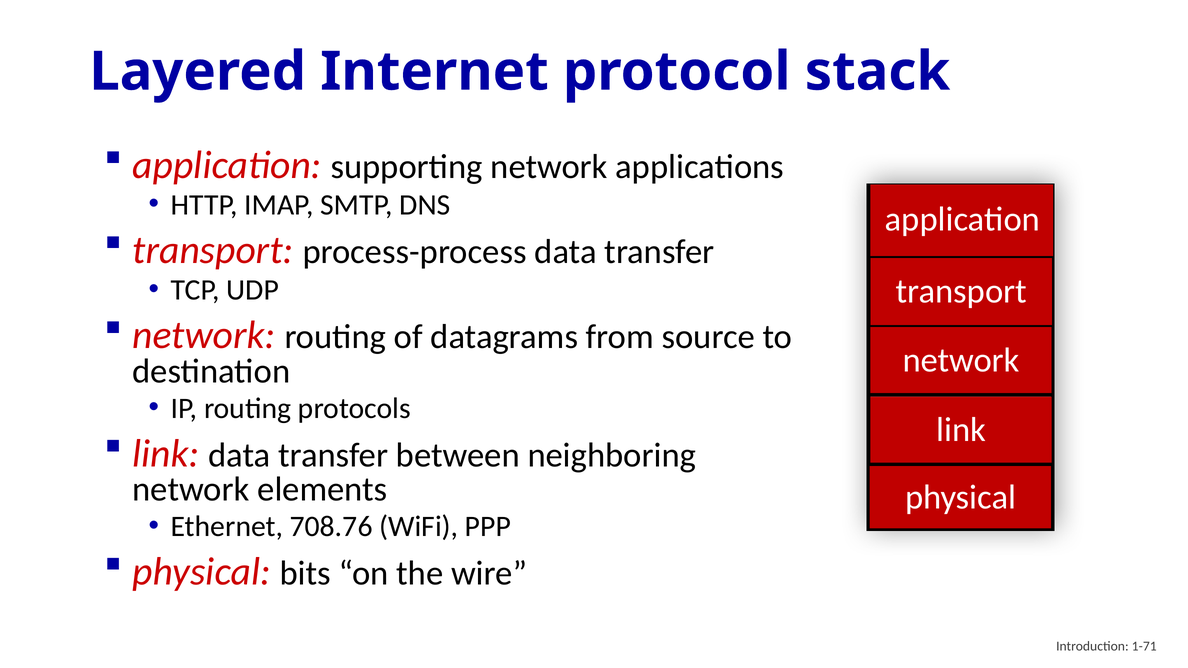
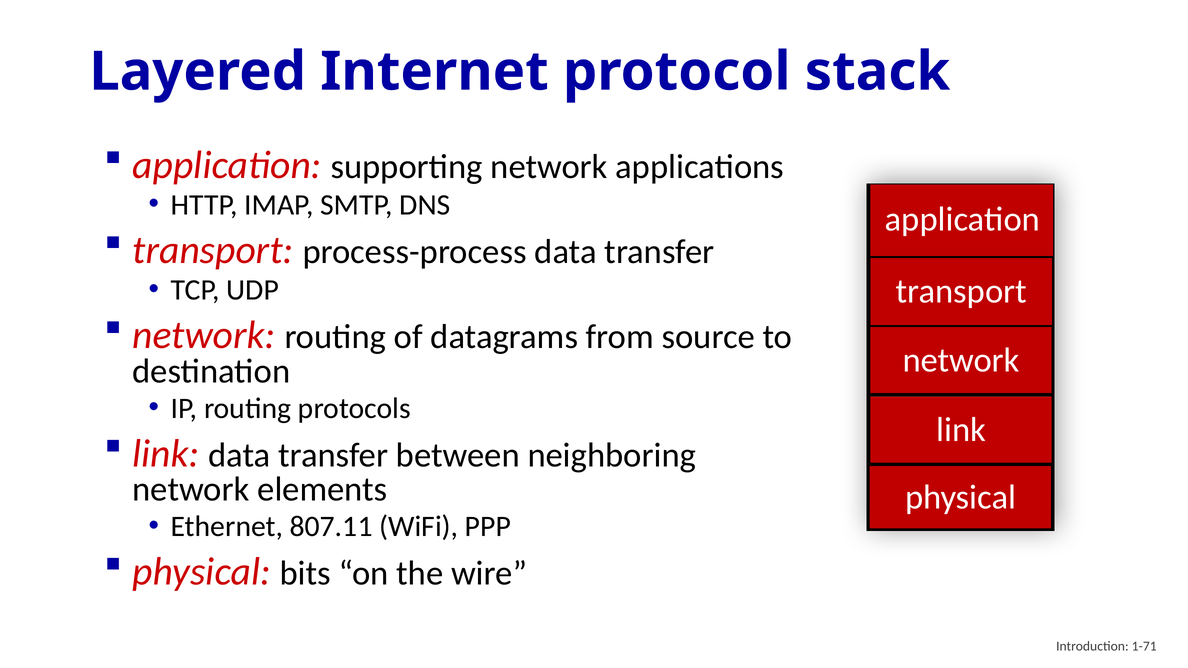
708.76: 708.76 -> 807.11
